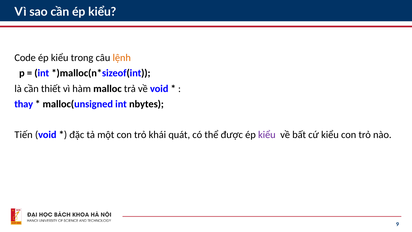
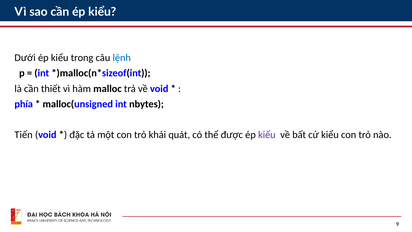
Code: Code -> Dưới
lệnh colour: orange -> blue
thay: thay -> phía
